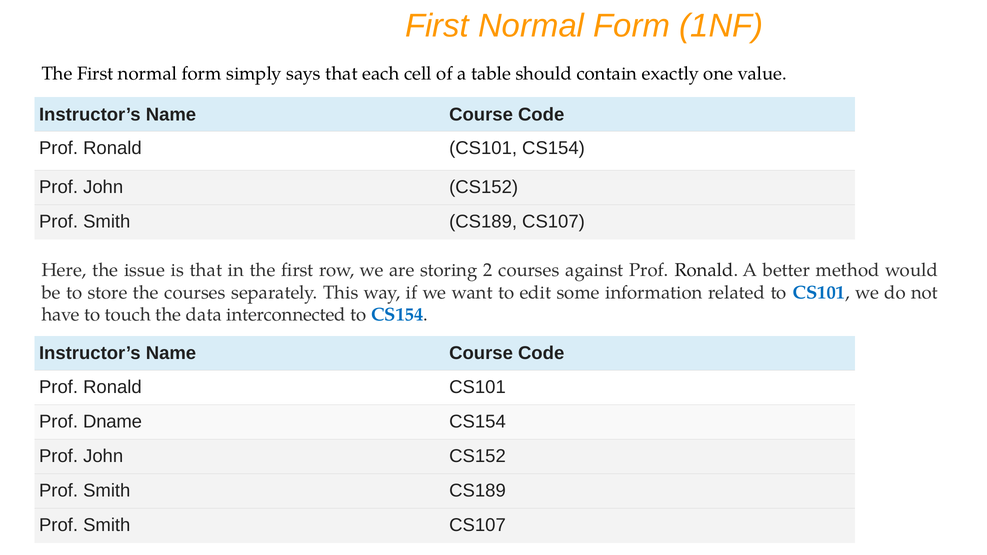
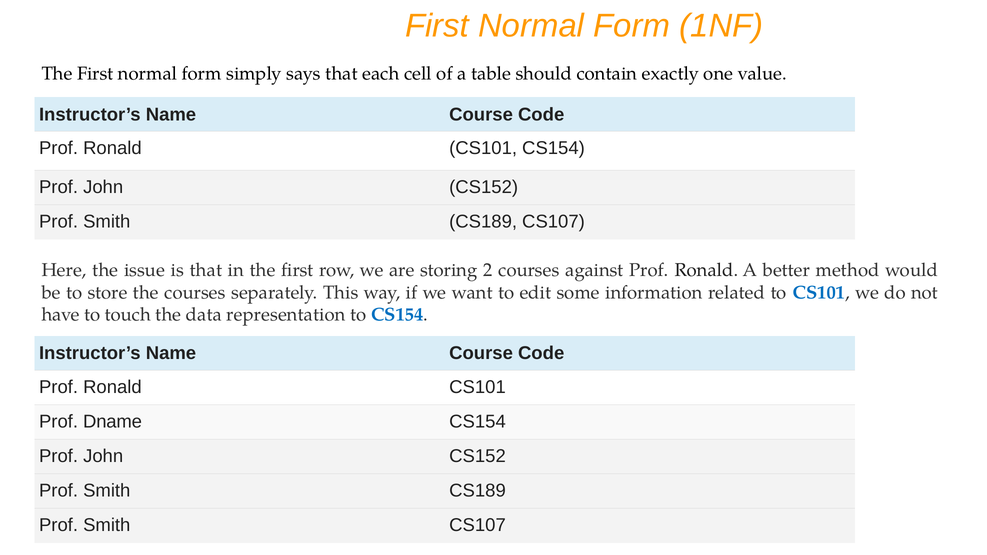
interconnected: interconnected -> representation
